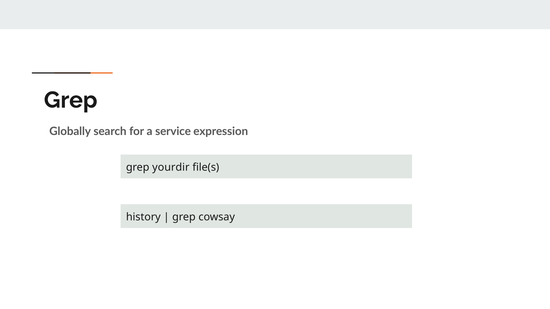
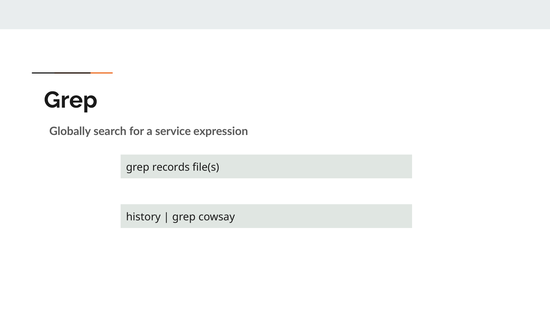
yourdir: yourdir -> records
